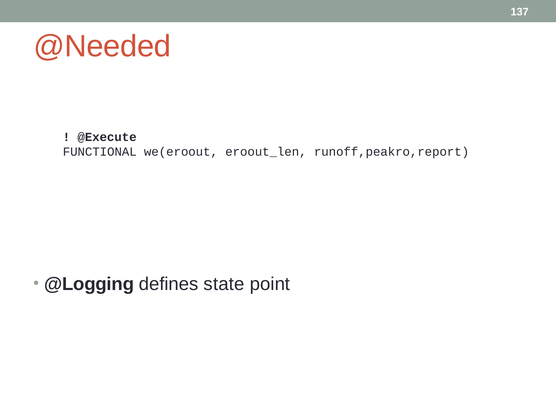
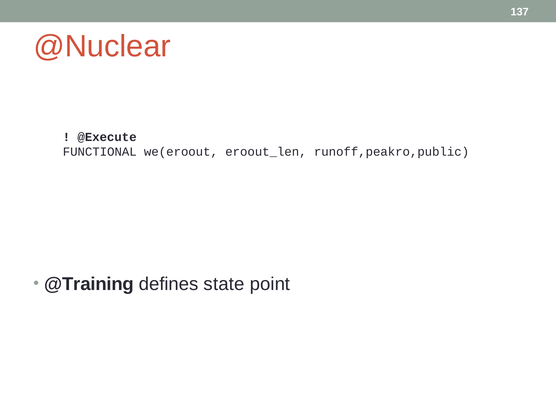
@Needed: @Needed -> @Nuclear
runoff,peakro,report: runoff,peakro,report -> runoff,peakro,public
@Logging: @Logging -> @Training
